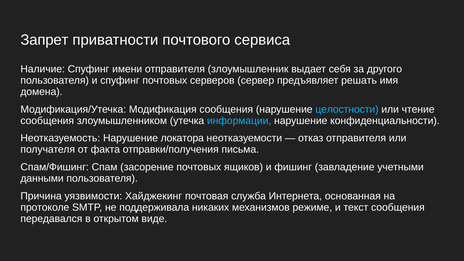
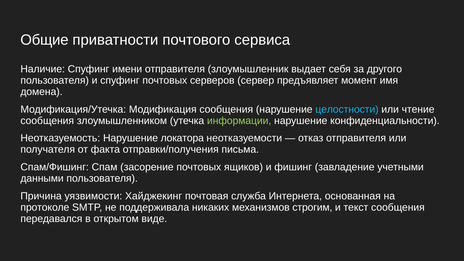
Запрет: Запрет -> Общие
решать: решать -> момент
информации colour: light blue -> light green
режиме: режиме -> строгим
